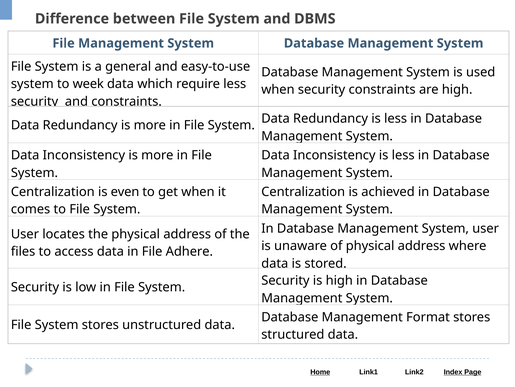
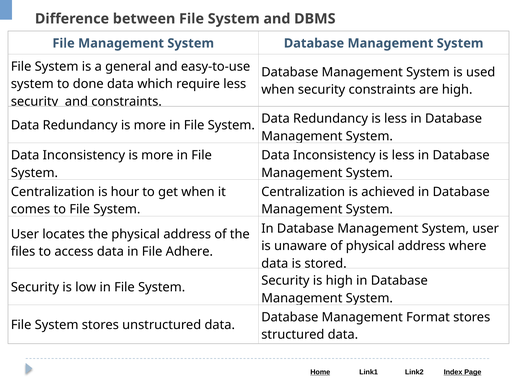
week: week -> done
even: even -> hour
